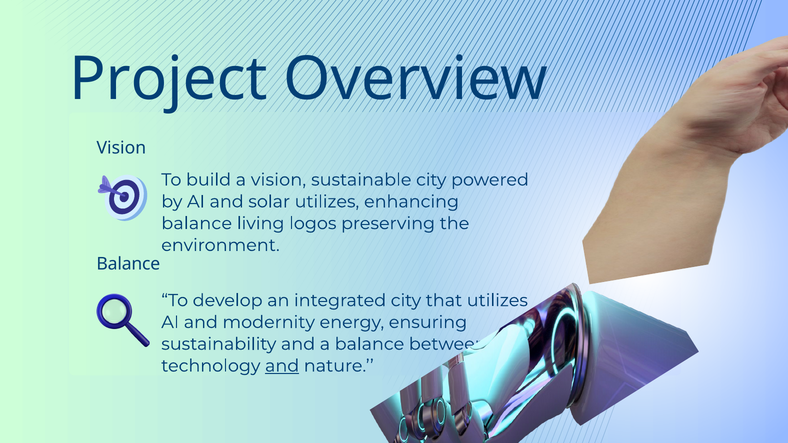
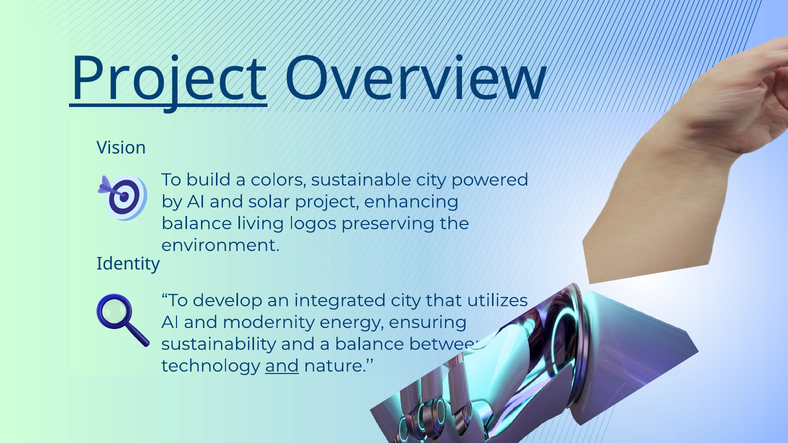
Project at (168, 79) underline: none -> present
a vision: vision -> colors
solar utilizes: utilizes -> project
Balance at (128, 264): Balance -> Identity
